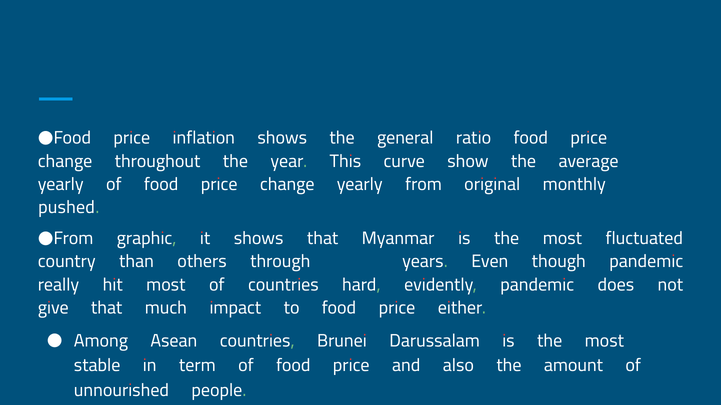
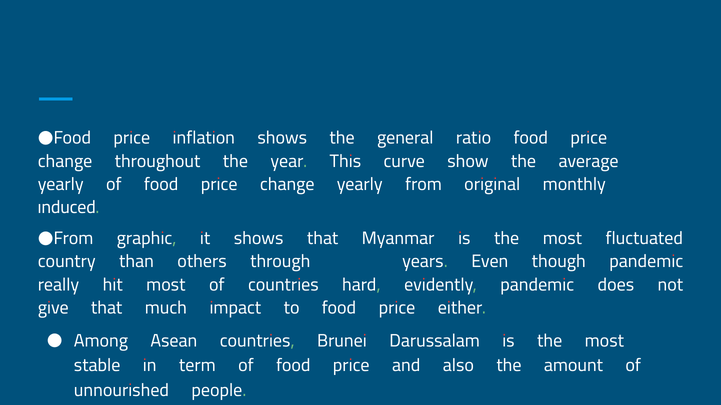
pushed: pushed -> induced
